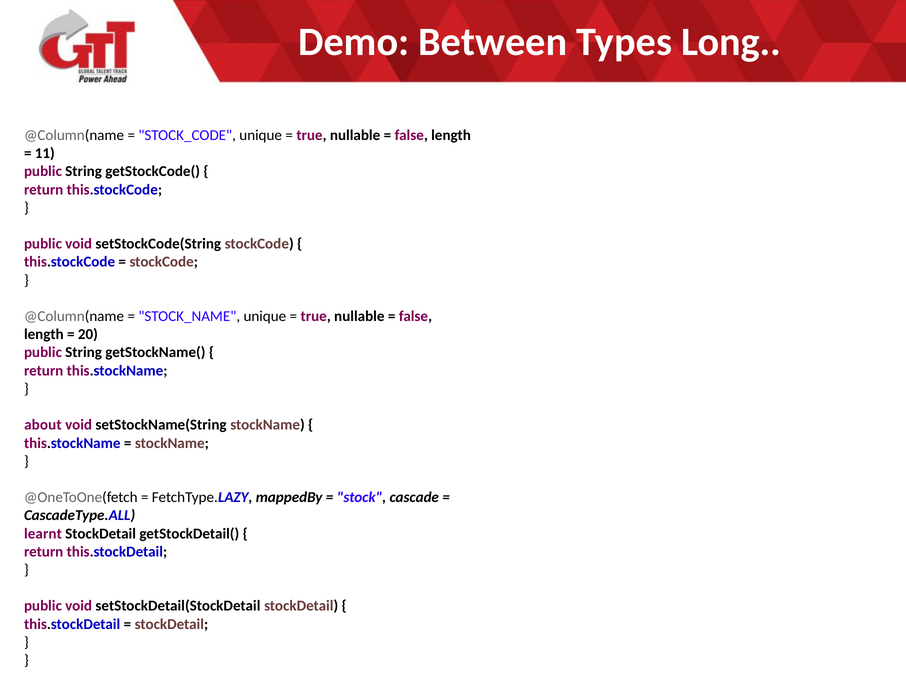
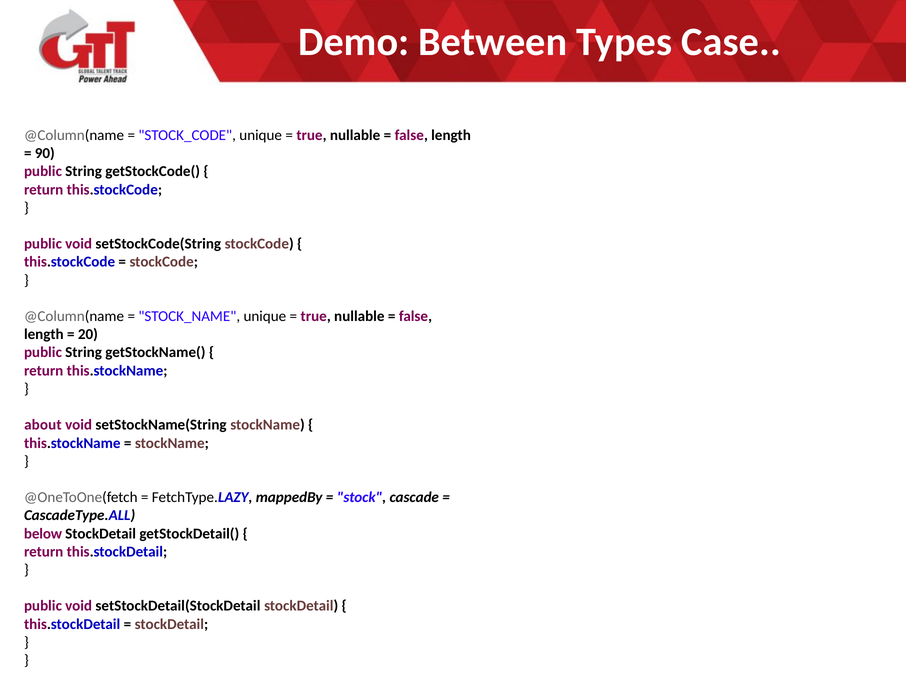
Long: Long -> Case
11: 11 -> 90
learnt: learnt -> below
